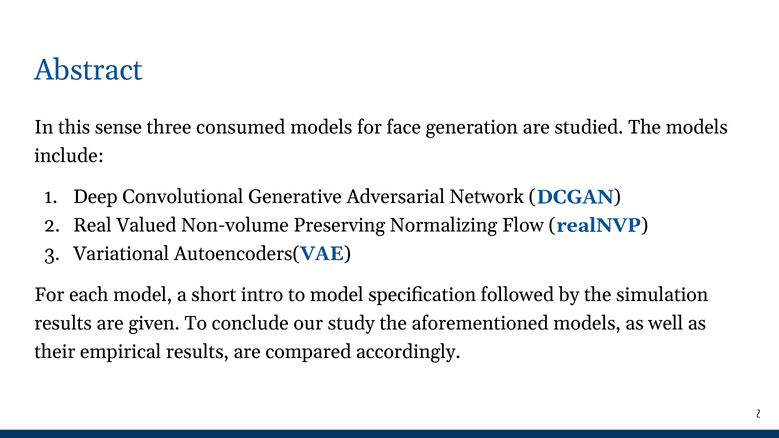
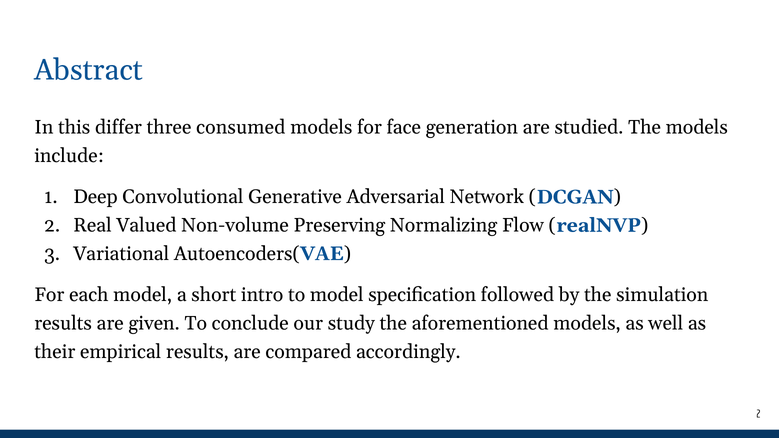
sense: sense -> differ
